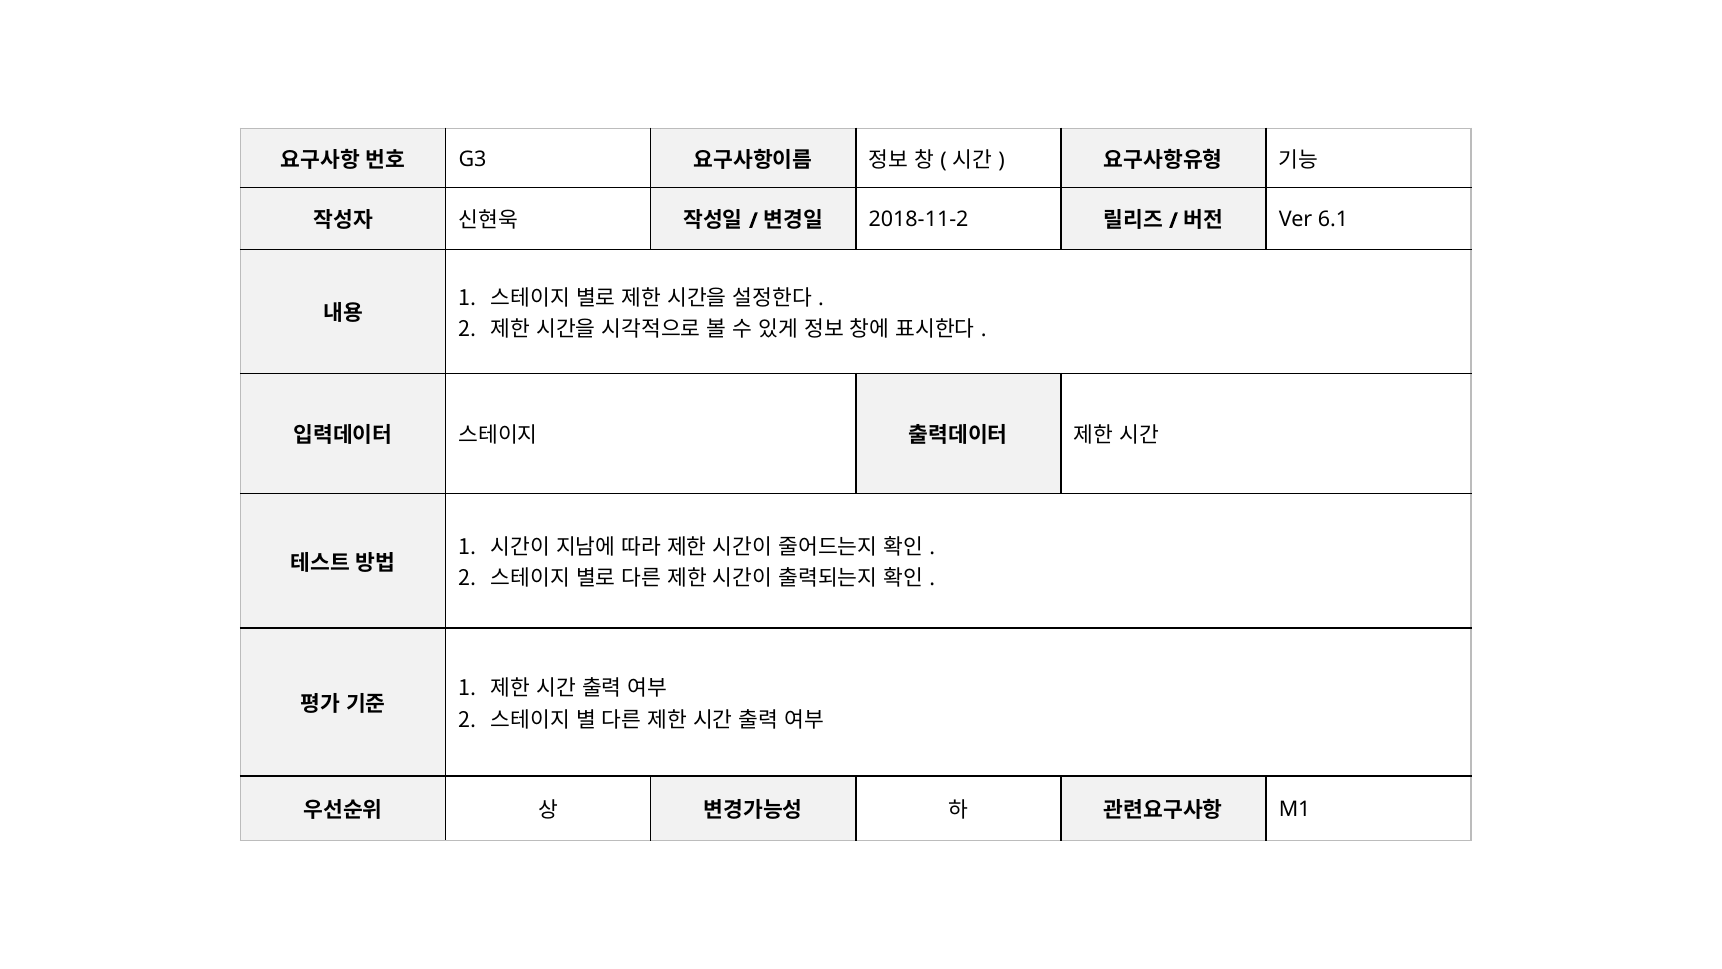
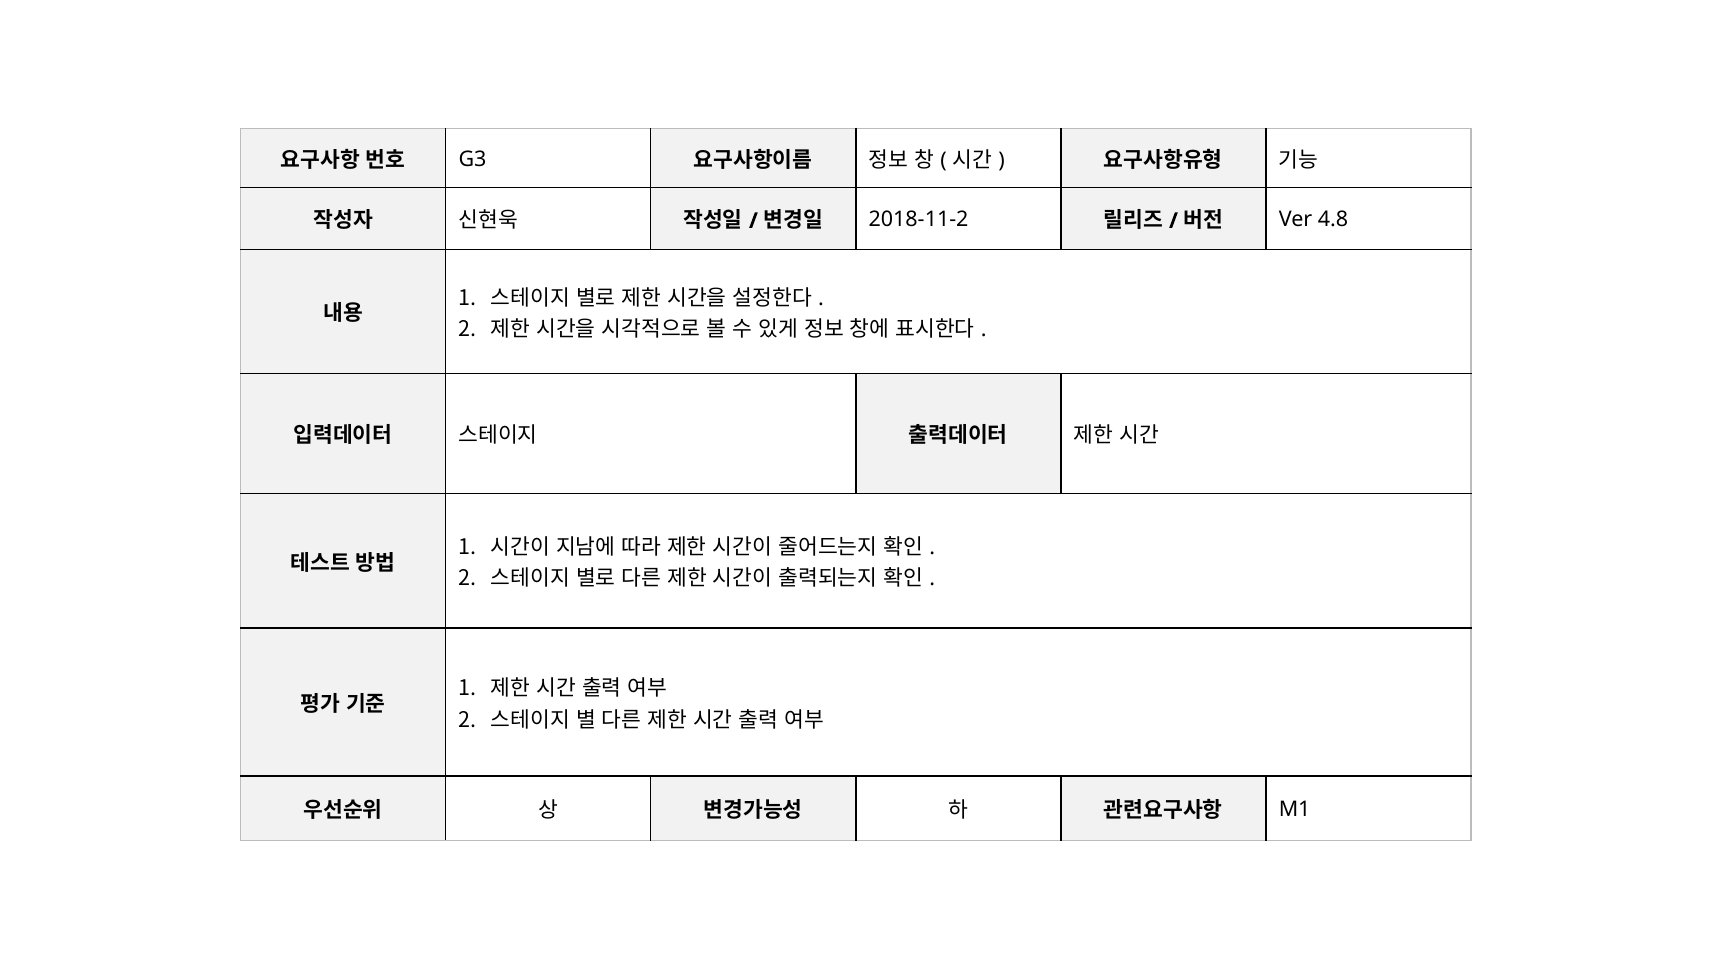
6.1: 6.1 -> 4.8
